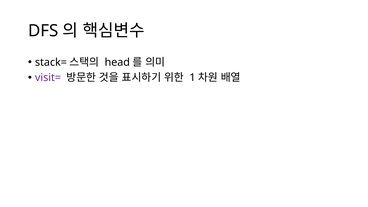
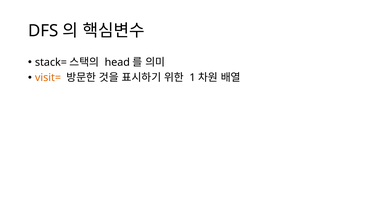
visit= colour: purple -> orange
